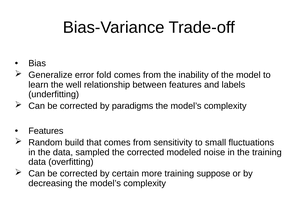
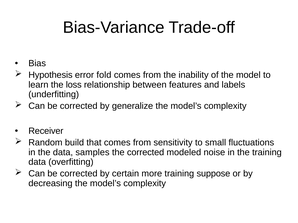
Generalize: Generalize -> Hypothesis
well: well -> loss
paradigms: paradigms -> generalize
Features at (46, 131): Features -> Receiver
sampled: sampled -> samples
